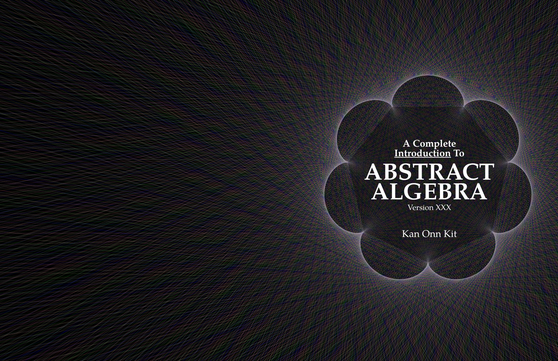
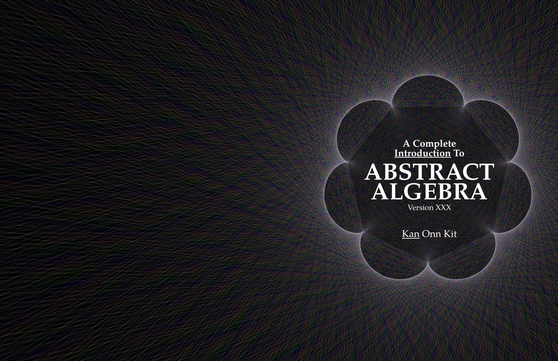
Kan underline: none -> present
